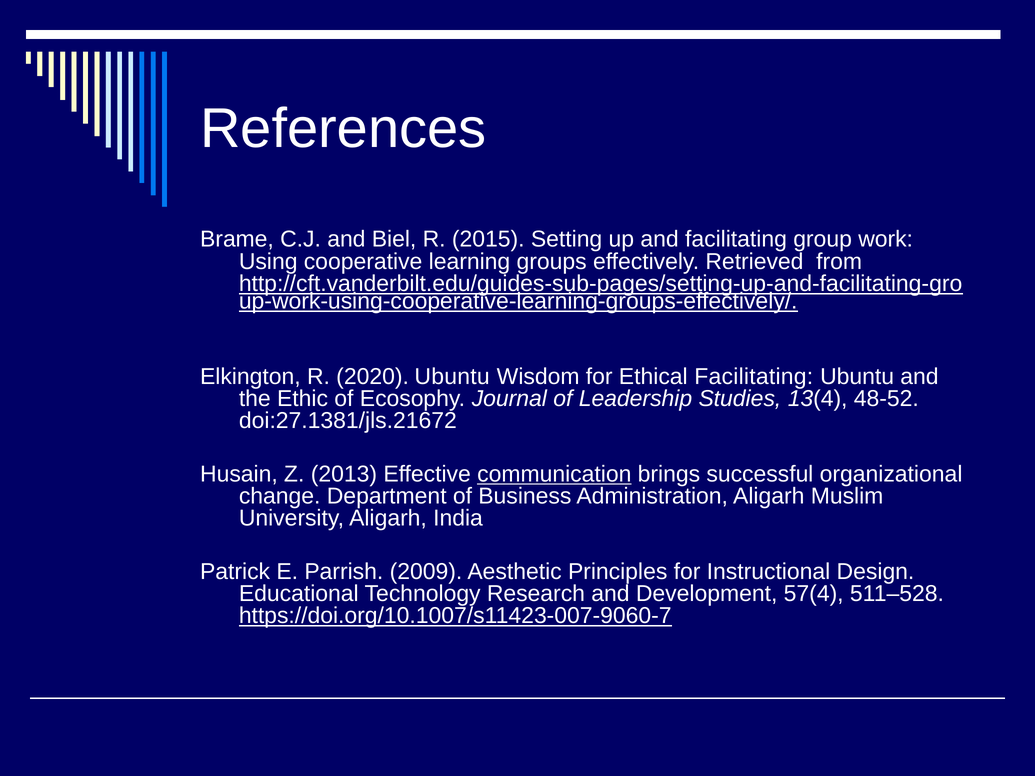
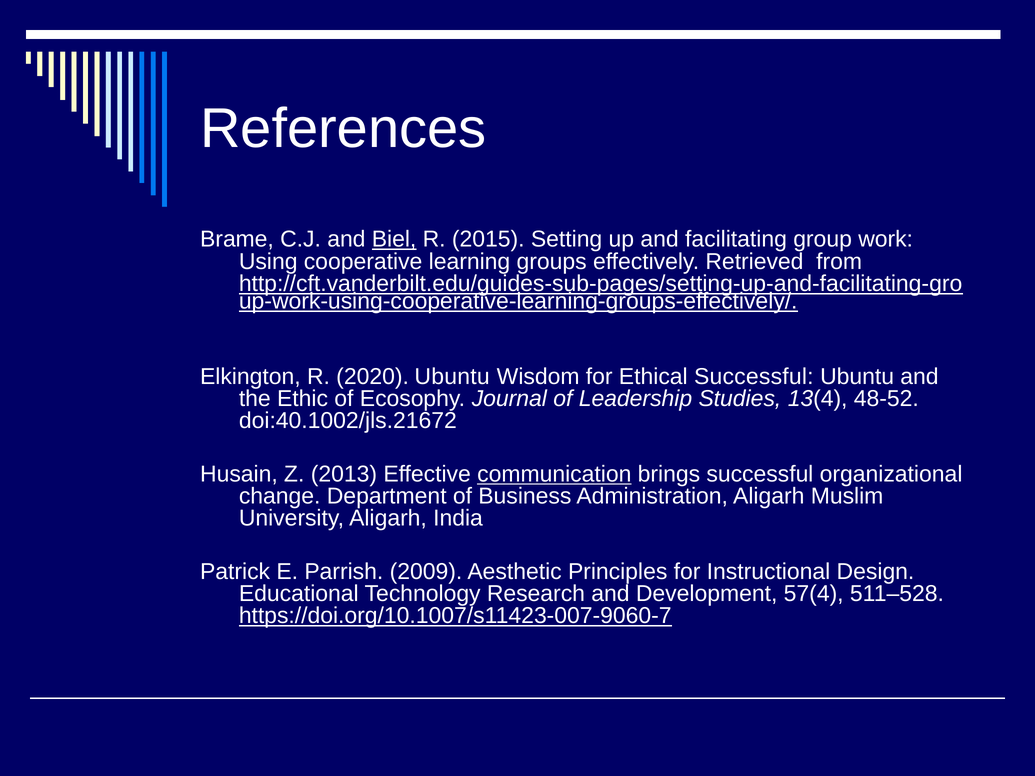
Biel underline: none -> present
Ethical Facilitating: Facilitating -> Successful
doi:27.1381/jls.21672: doi:27.1381/jls.21672 -> doi:40.1002/jls.21672
